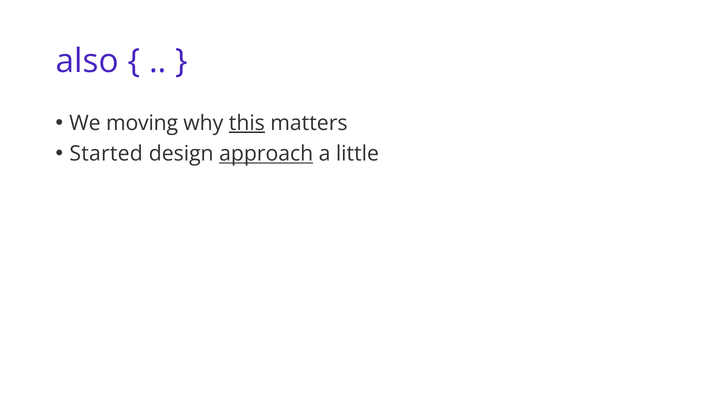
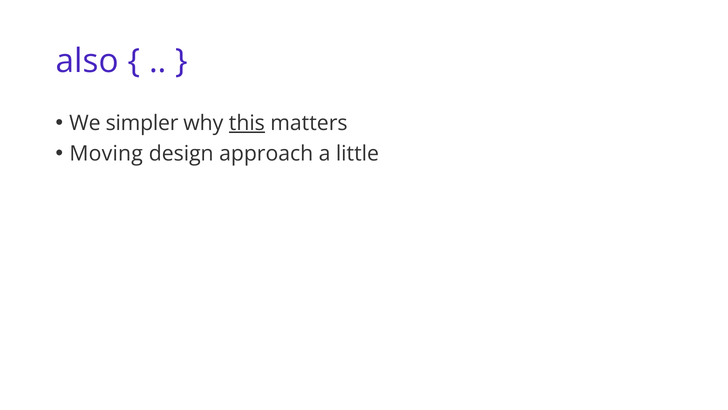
moving: moving -> simpler
Started: Started -> Moving
approach underline: present -> none
